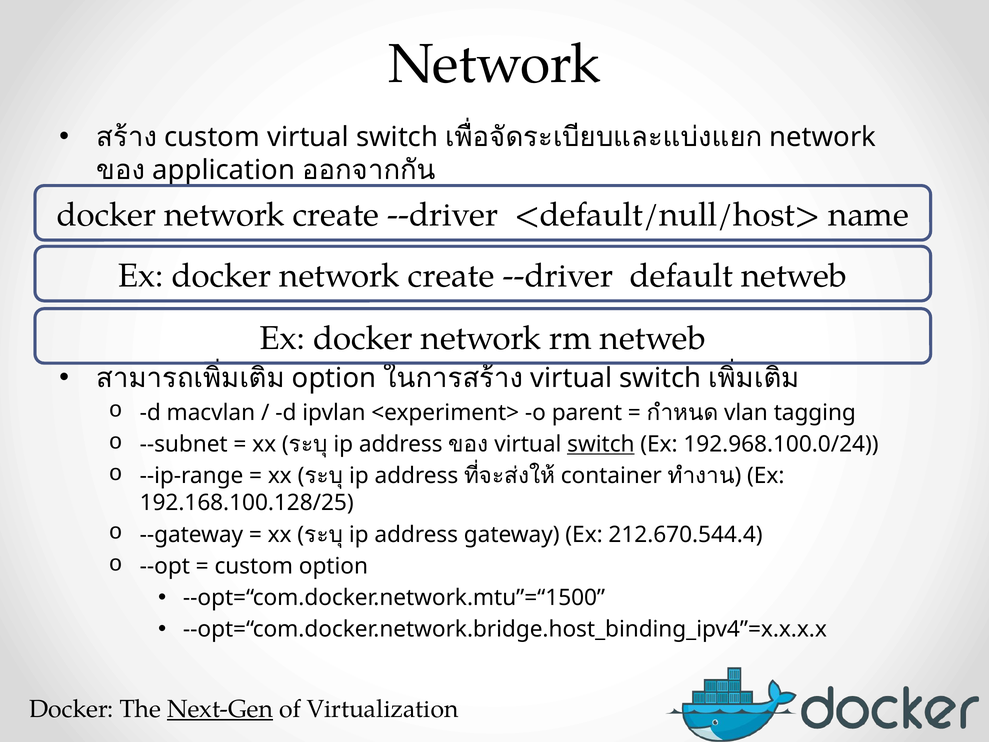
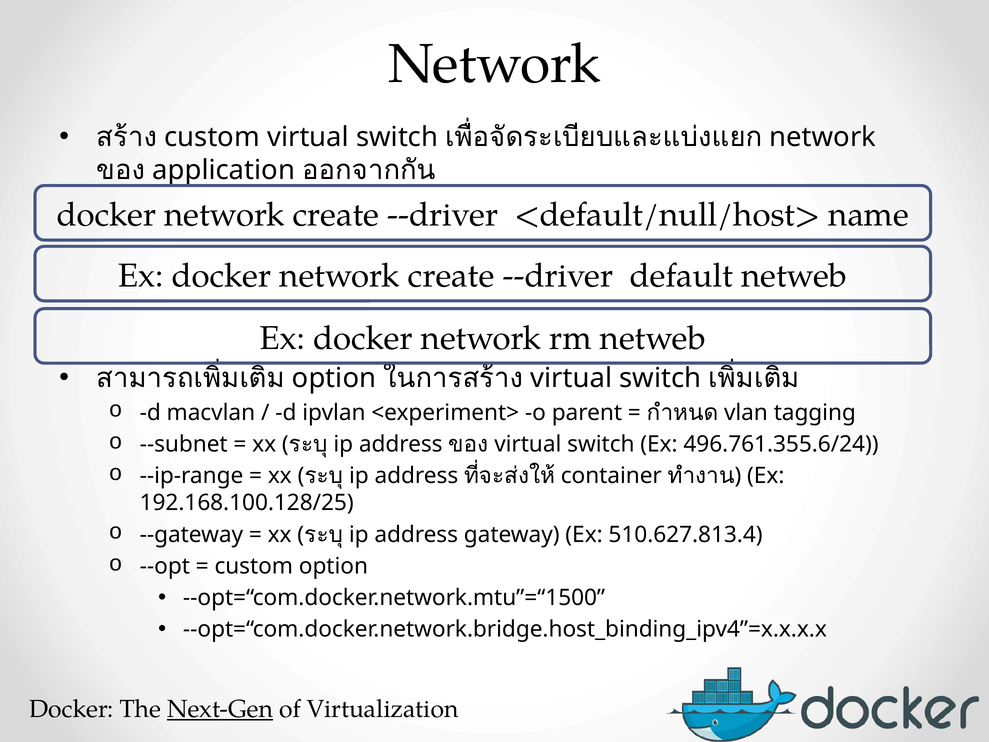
switch at (601, 444) underline: present -> none
192.968.100.0/24: 192.968.100.0/24 -> 496.761.355.6/24
212.670.544.4: 212.670.544.4 -> 510.627.813.4
